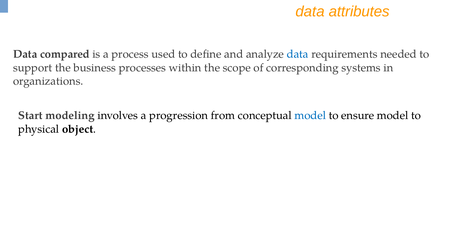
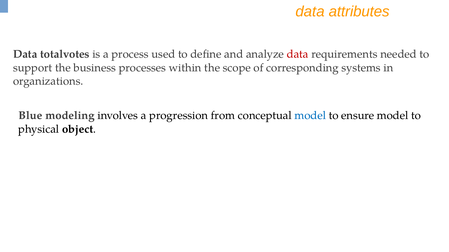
compared: compared -> totalvotes
data at (298, 54) colour: blue -> red
Start: Start -> Blue
